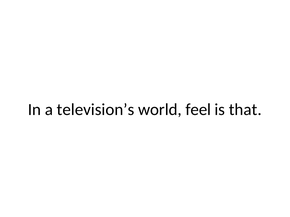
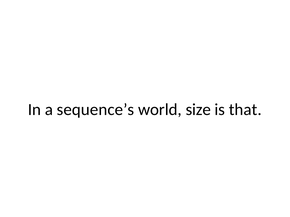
television’s: television’s -> sequence’s
feel: feel -> size
